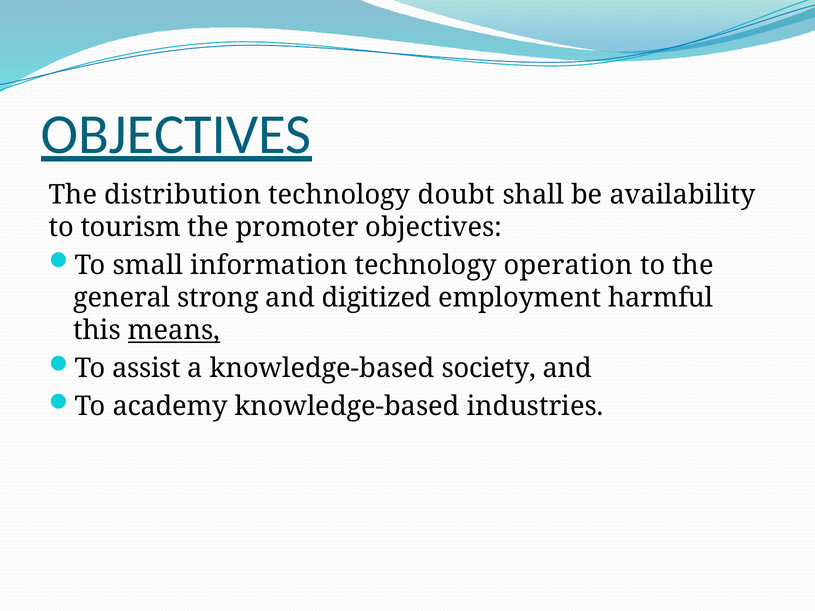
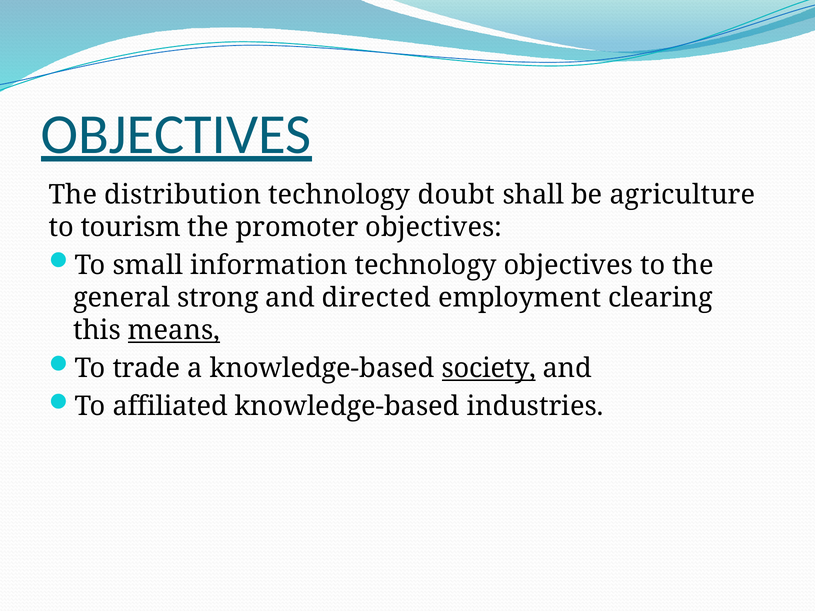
availability: availability -> agriculture
technology operation: operation -> objectives
digitized: digitized -> directed
harmful: harmful -> clearing
assist: assist -> trade
society underline: none -> present
academy: academy -> affiliated
